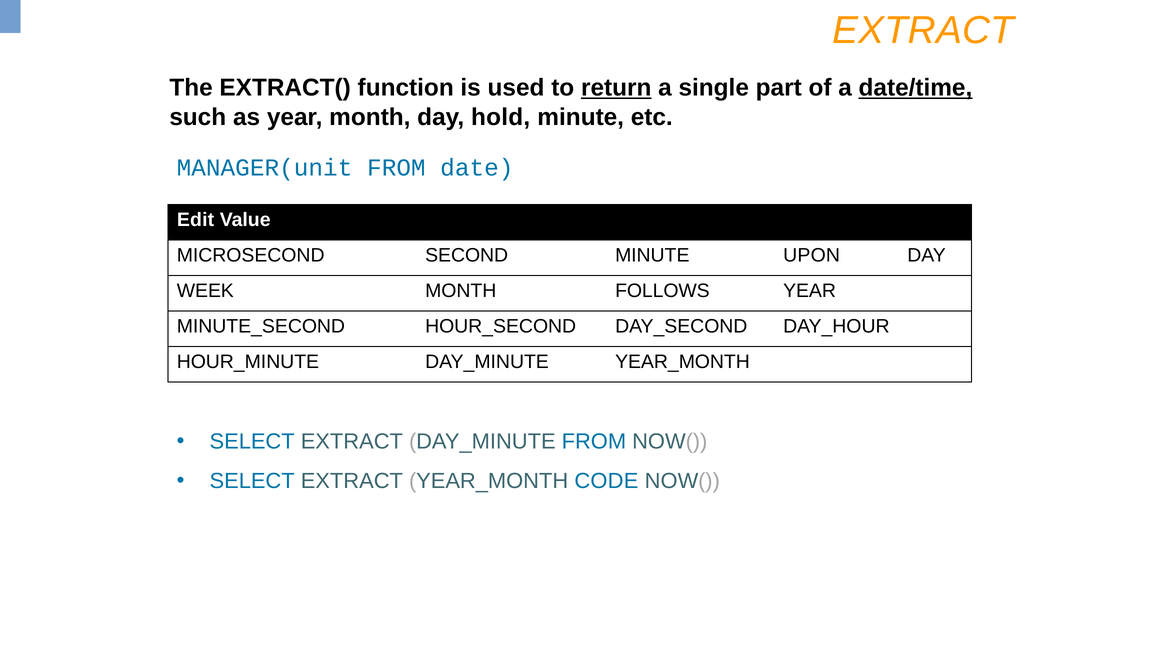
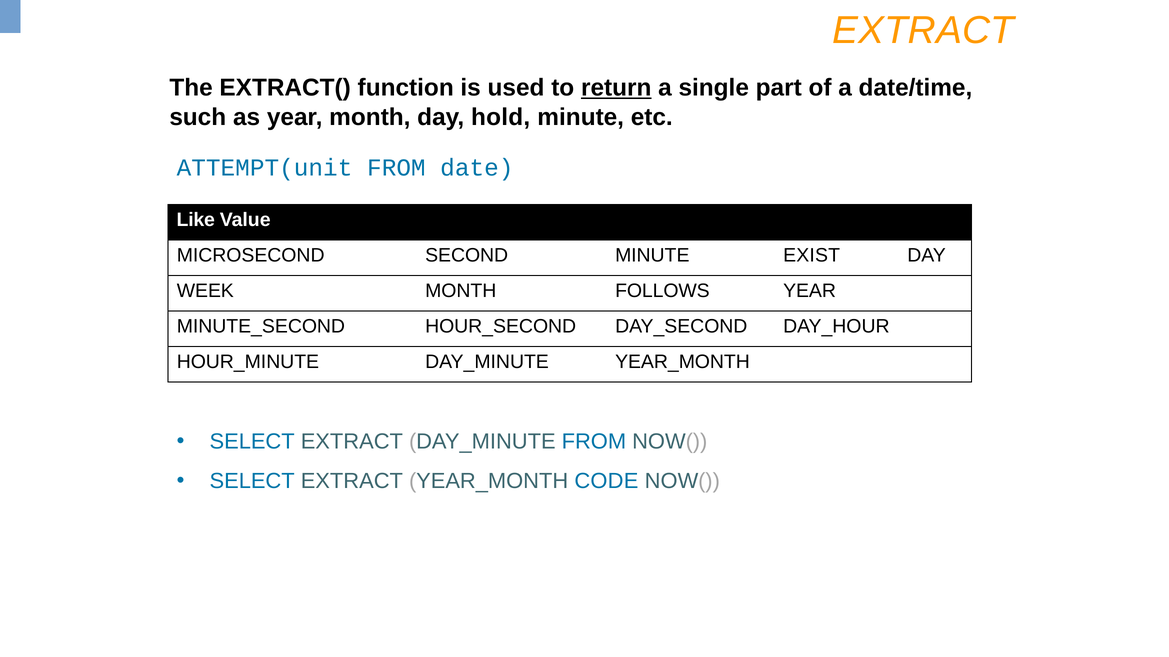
date/time underline: present -> none
MANAGER(unit: MANAGER(unit -> ATTEMPT(unit
Edit: Edit -> Like
UPON: UPON -> EXIST
